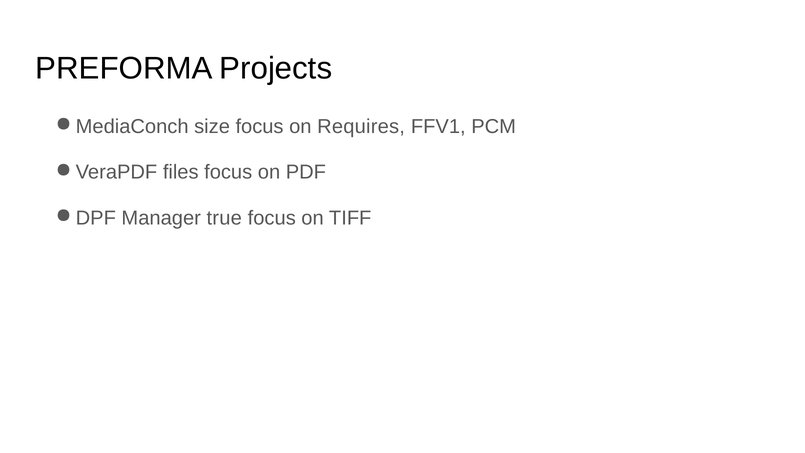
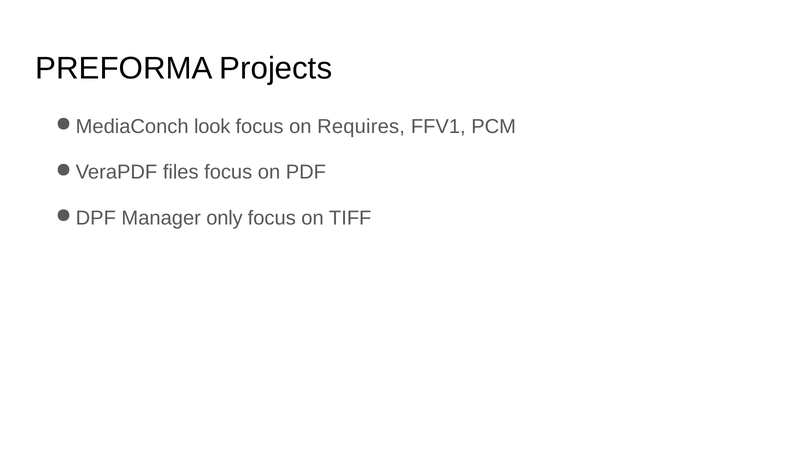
size: size -> look
true: true -> only
